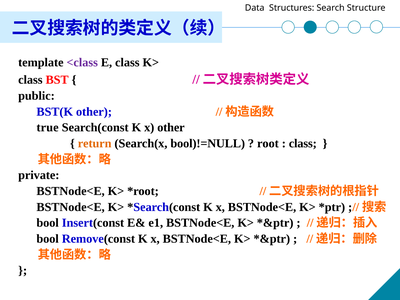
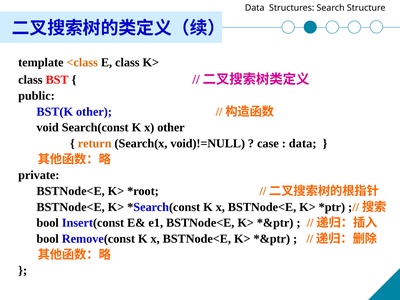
<class colour: purple -> orange
true: true -> void
bool)!=NULL: bool)!=NULL -> void)!=NULL
root: root -> case
class at (303, 143): class -> data
